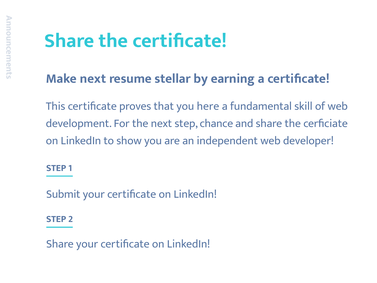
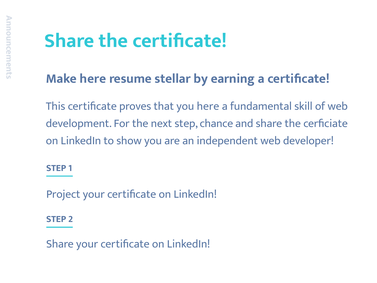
Make next: next -> here
Submit: Submit -> Project
